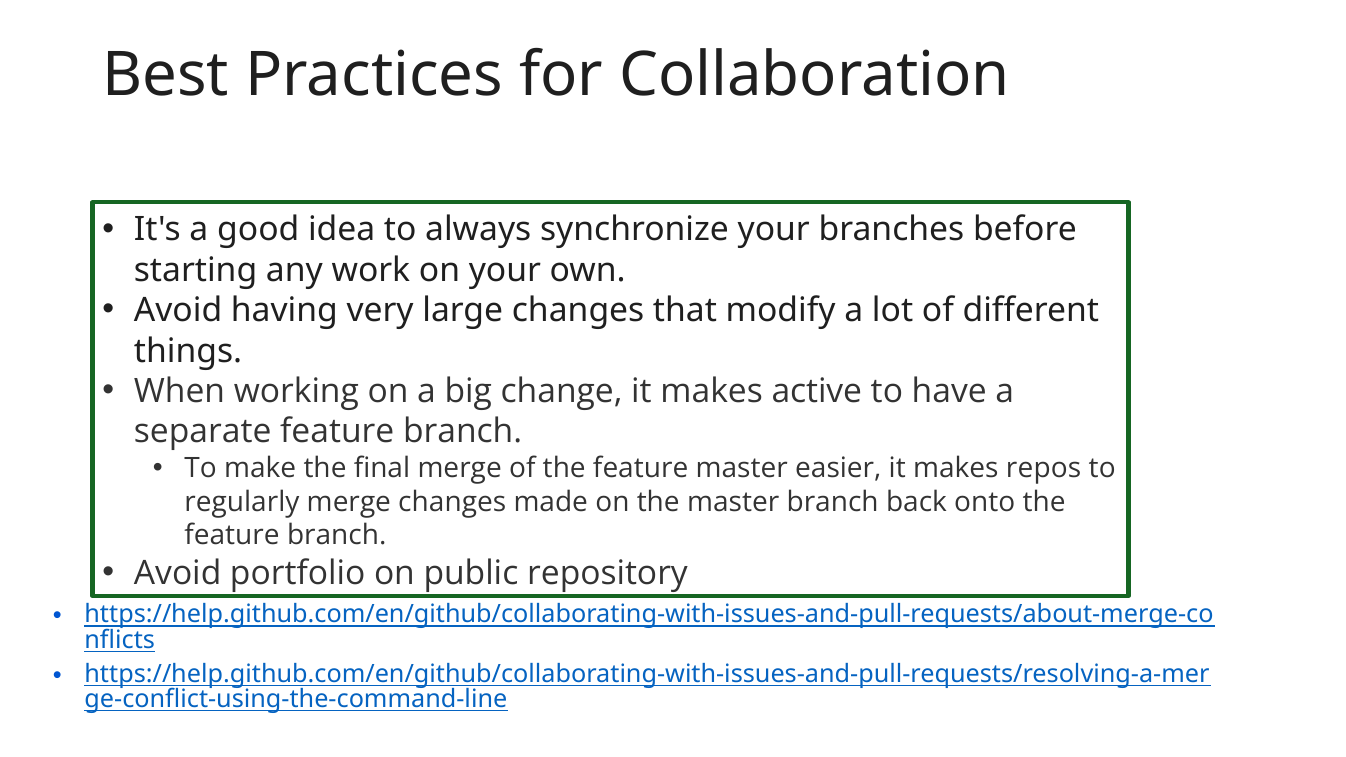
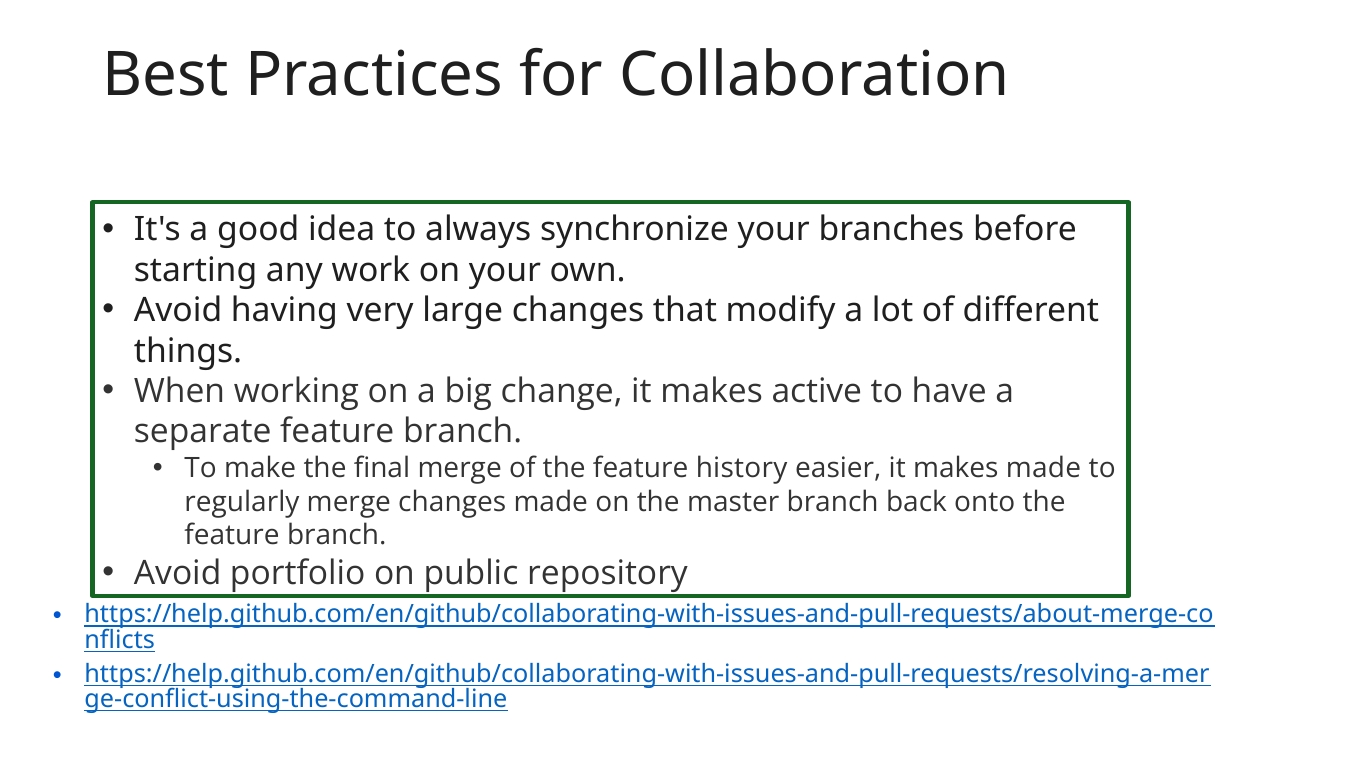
feature master: master -> history
makes repos: repos -> made
